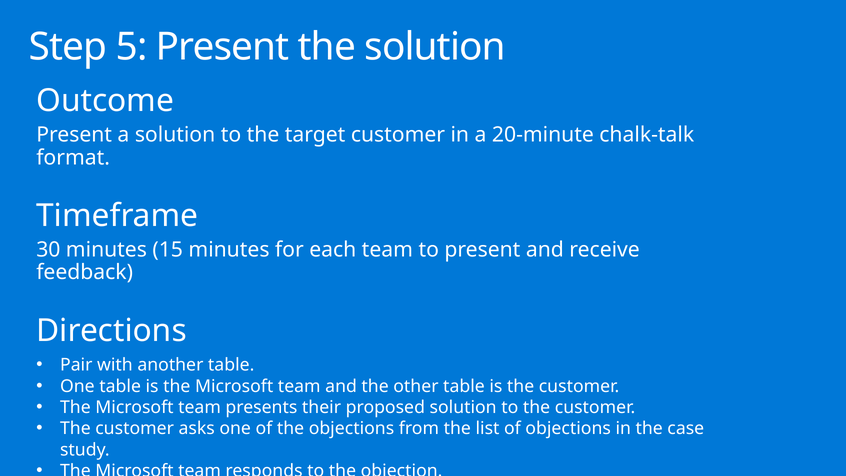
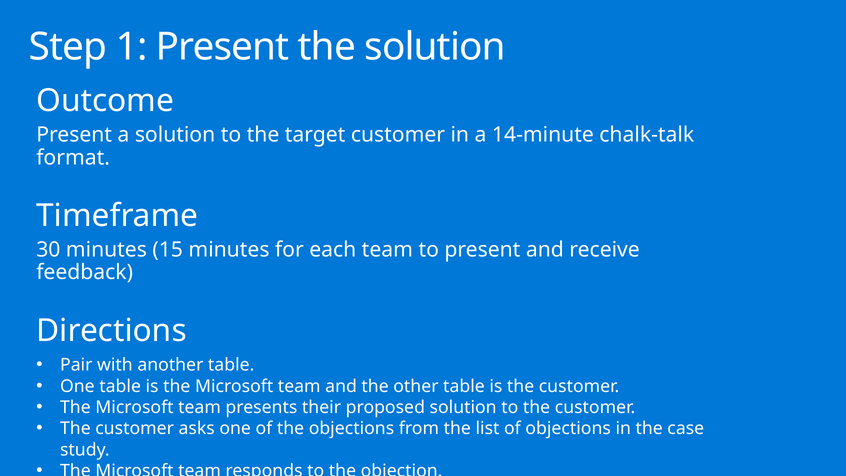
5: 5 -> 1
20-minute: 20-minute -> 14-minute
